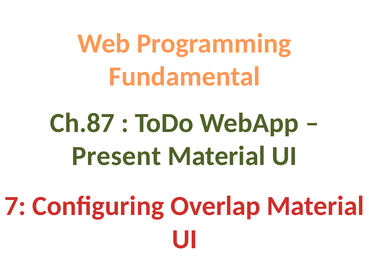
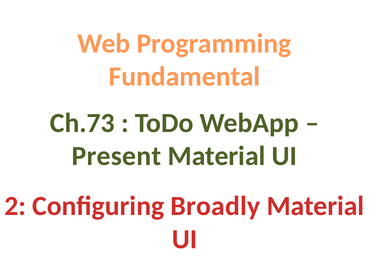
Ch.87: Ch.87 -> Ch.73
7: 7 -> 2
Overlap: Overlap -> Broadly
